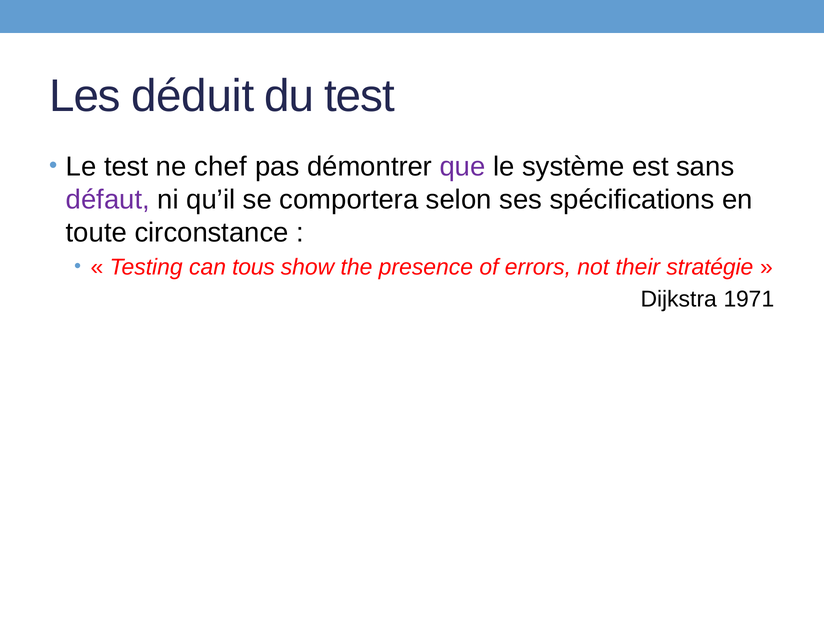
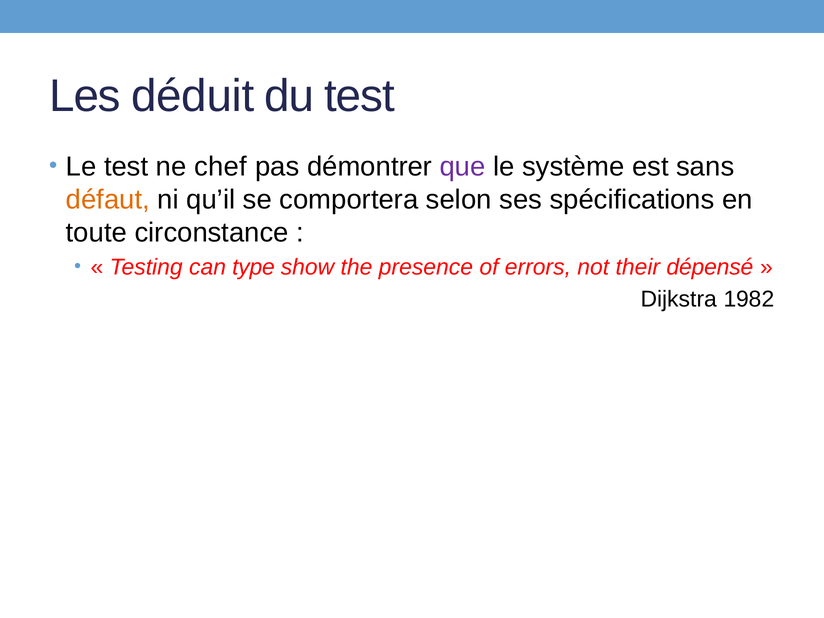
défaut colour: purple -> orange
tous: tous -> type
stratégie: stratégie -> dépensé
1971: 1971 -> 1982
